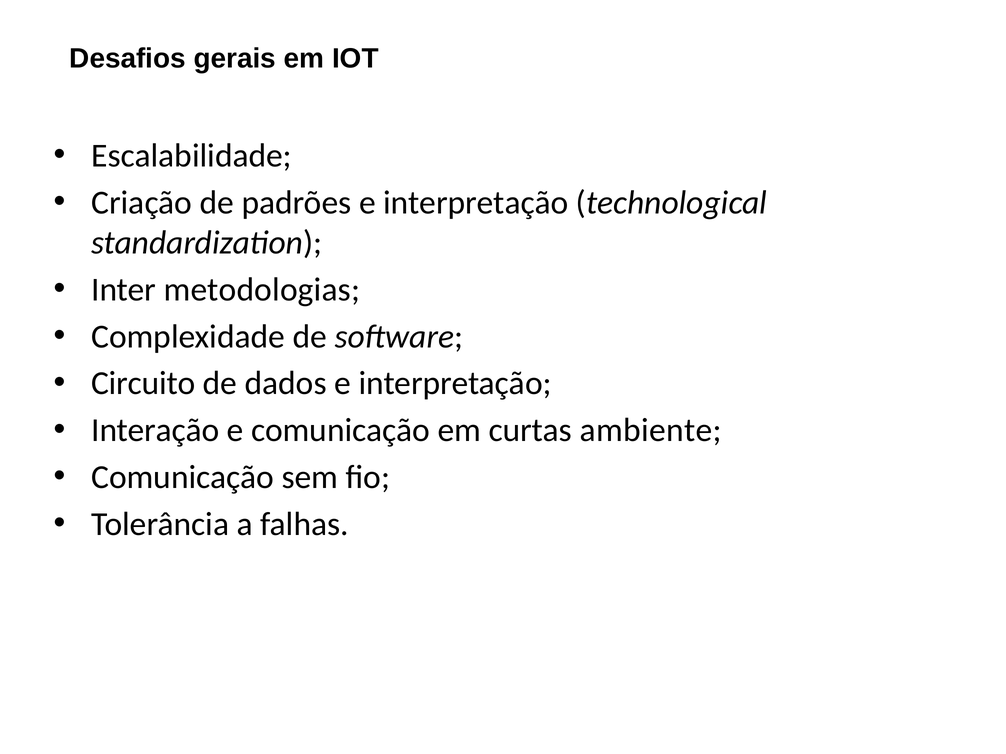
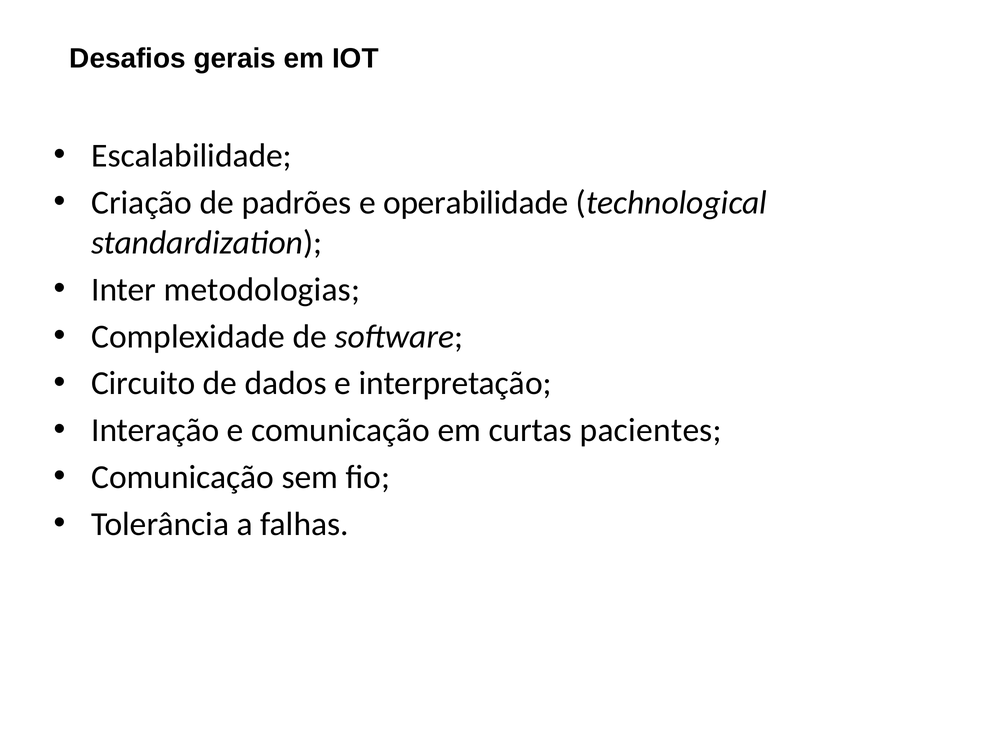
padrões e interpretação: interpretação -> operabilidade
ambiente: ambiente -> pacientes
